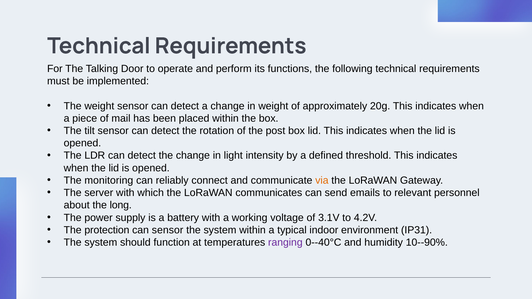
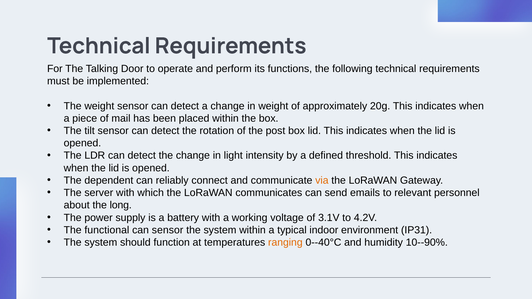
monitoring: monitoring -> dependent
protection: protection -> functional
ranging colour: purple -> orange
